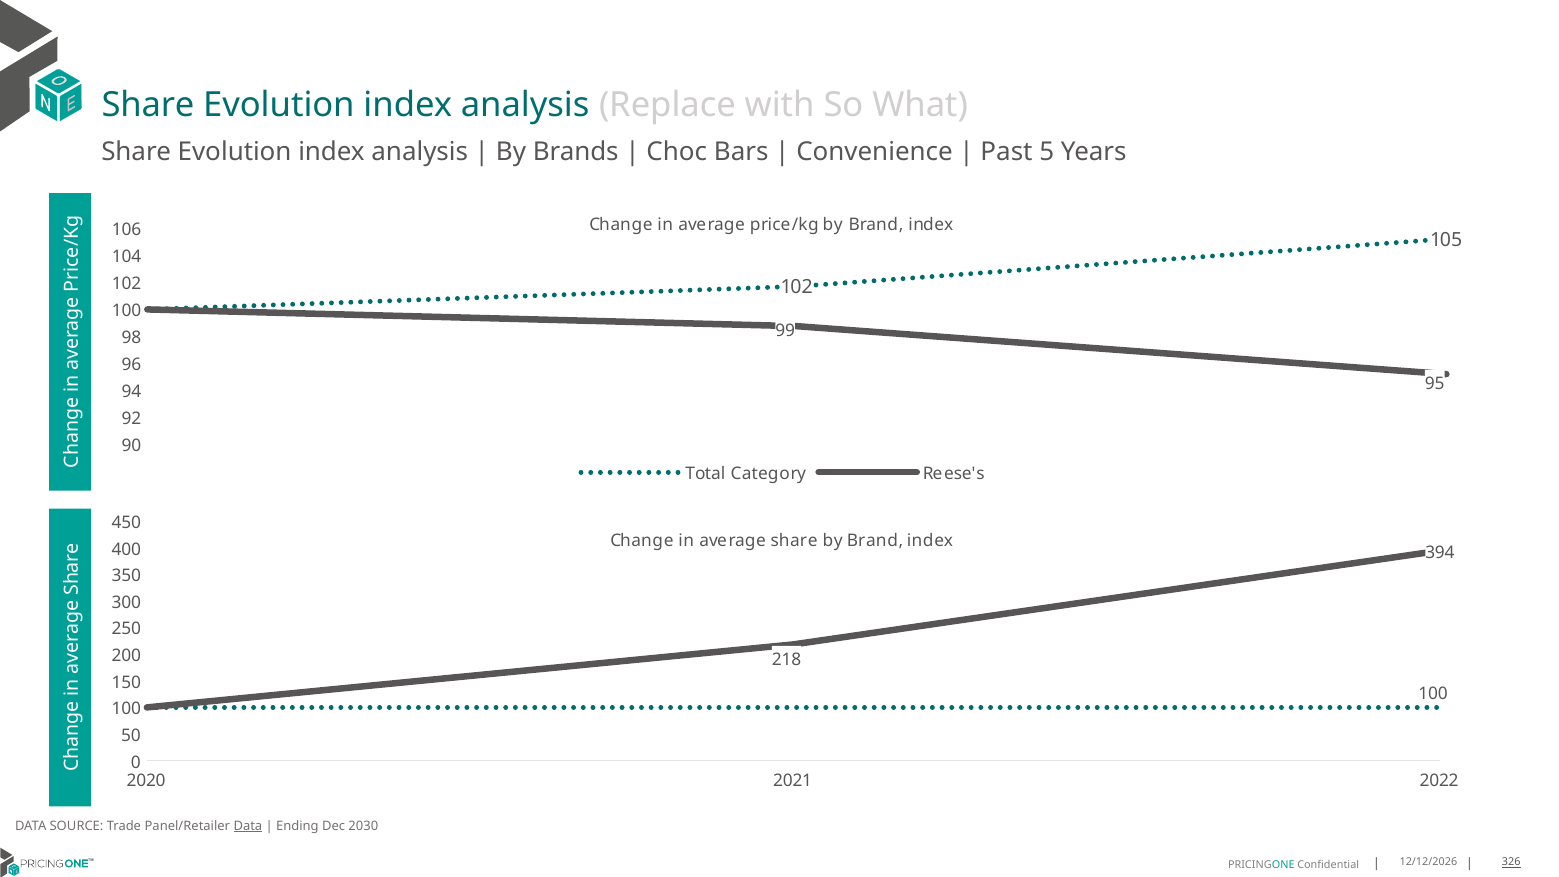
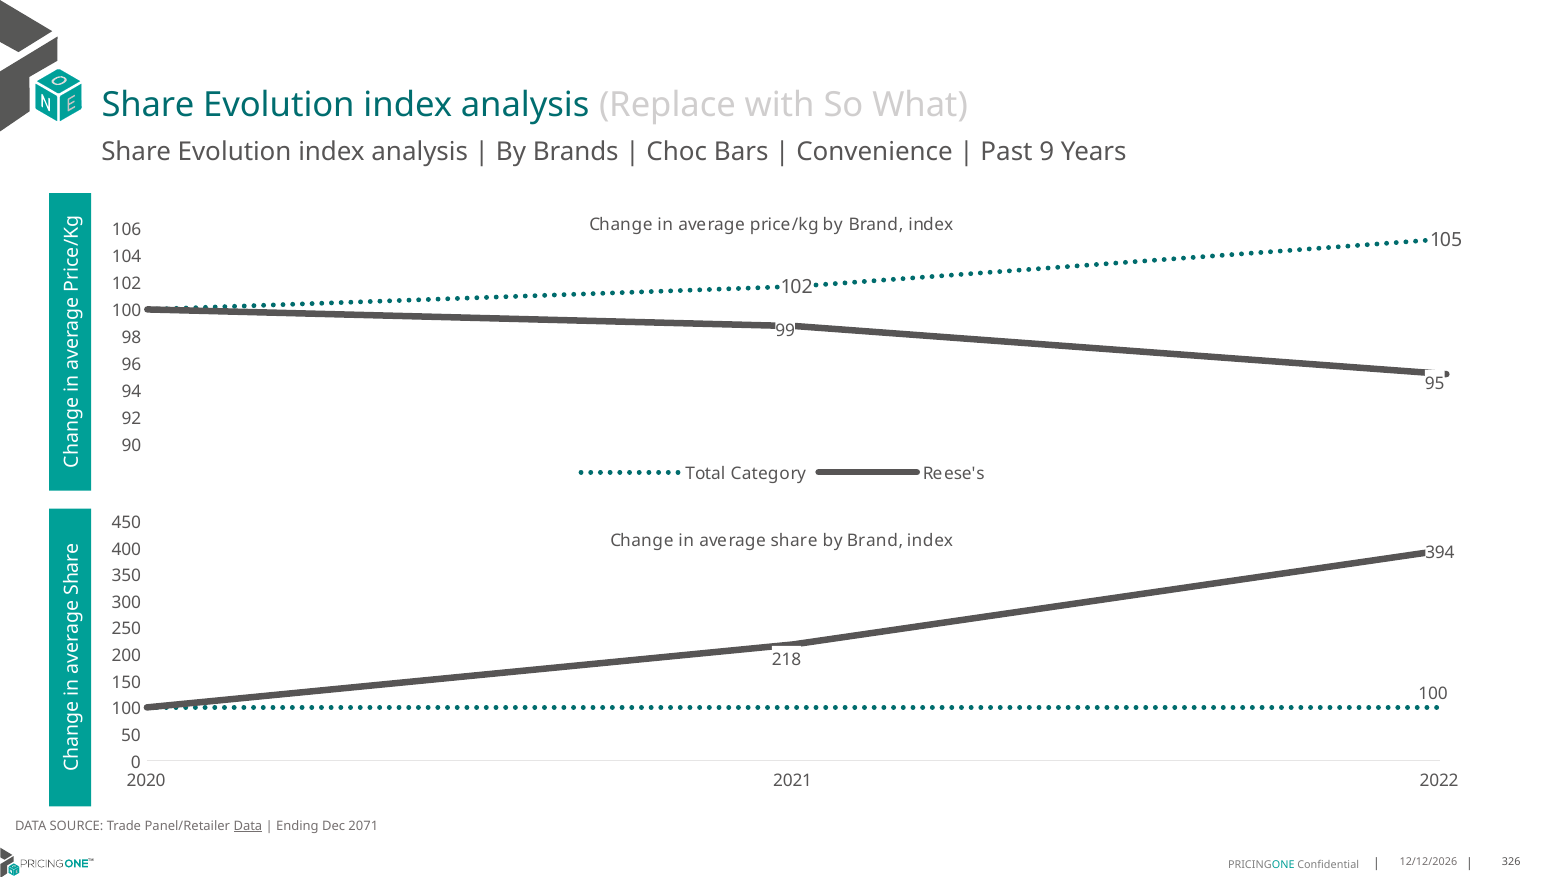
5: 5 -> 9
2030: 2030 -> 2071
326 underline: present -> none
